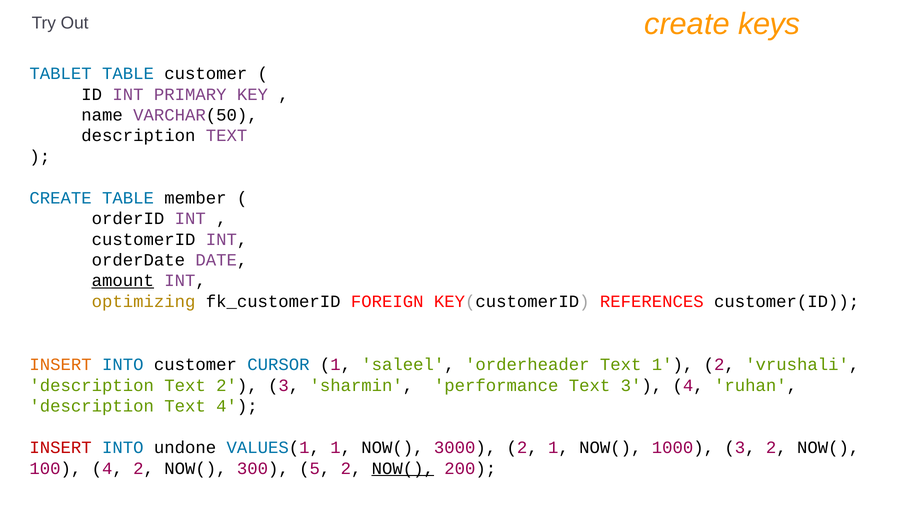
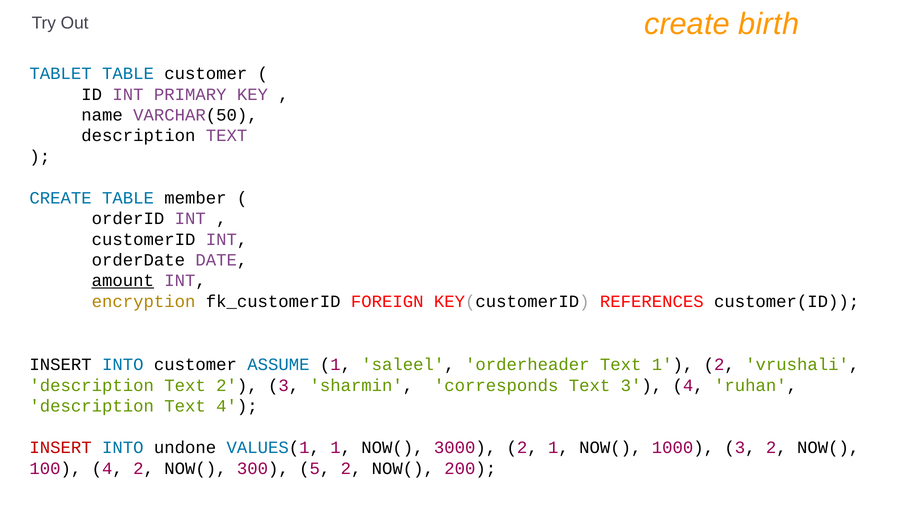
keys: keys -> birth
optimizing: optimizing -> encryption
INSERT at (61, 365) colour: orange -> black
CURSOR: CURSOR -> ASSUME
performance: performance -> corresponds
NOW( at (403, 469) underline: present -> none
